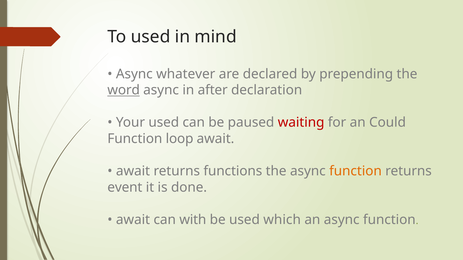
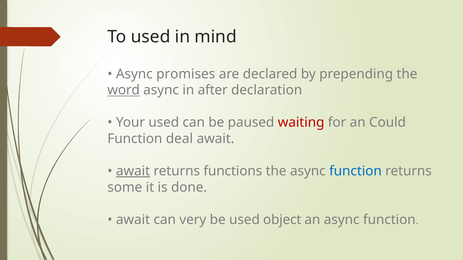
whatever: whatever -> promises
loop: loop -> deal
await at (133, 171) underline: none -> present
function at (356, 171) colour: orange -> blue
event: event -> some
with: with -> very
which: which -> object
